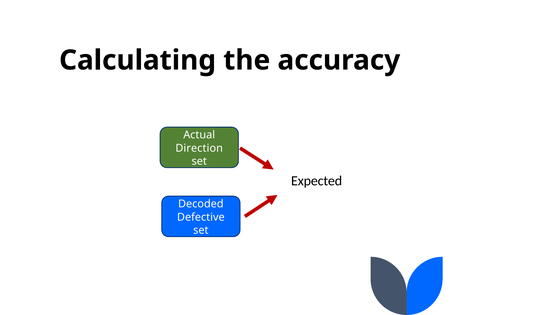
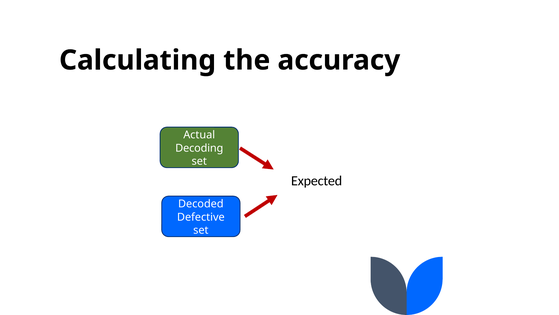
Direction: Direction -> Decoding
